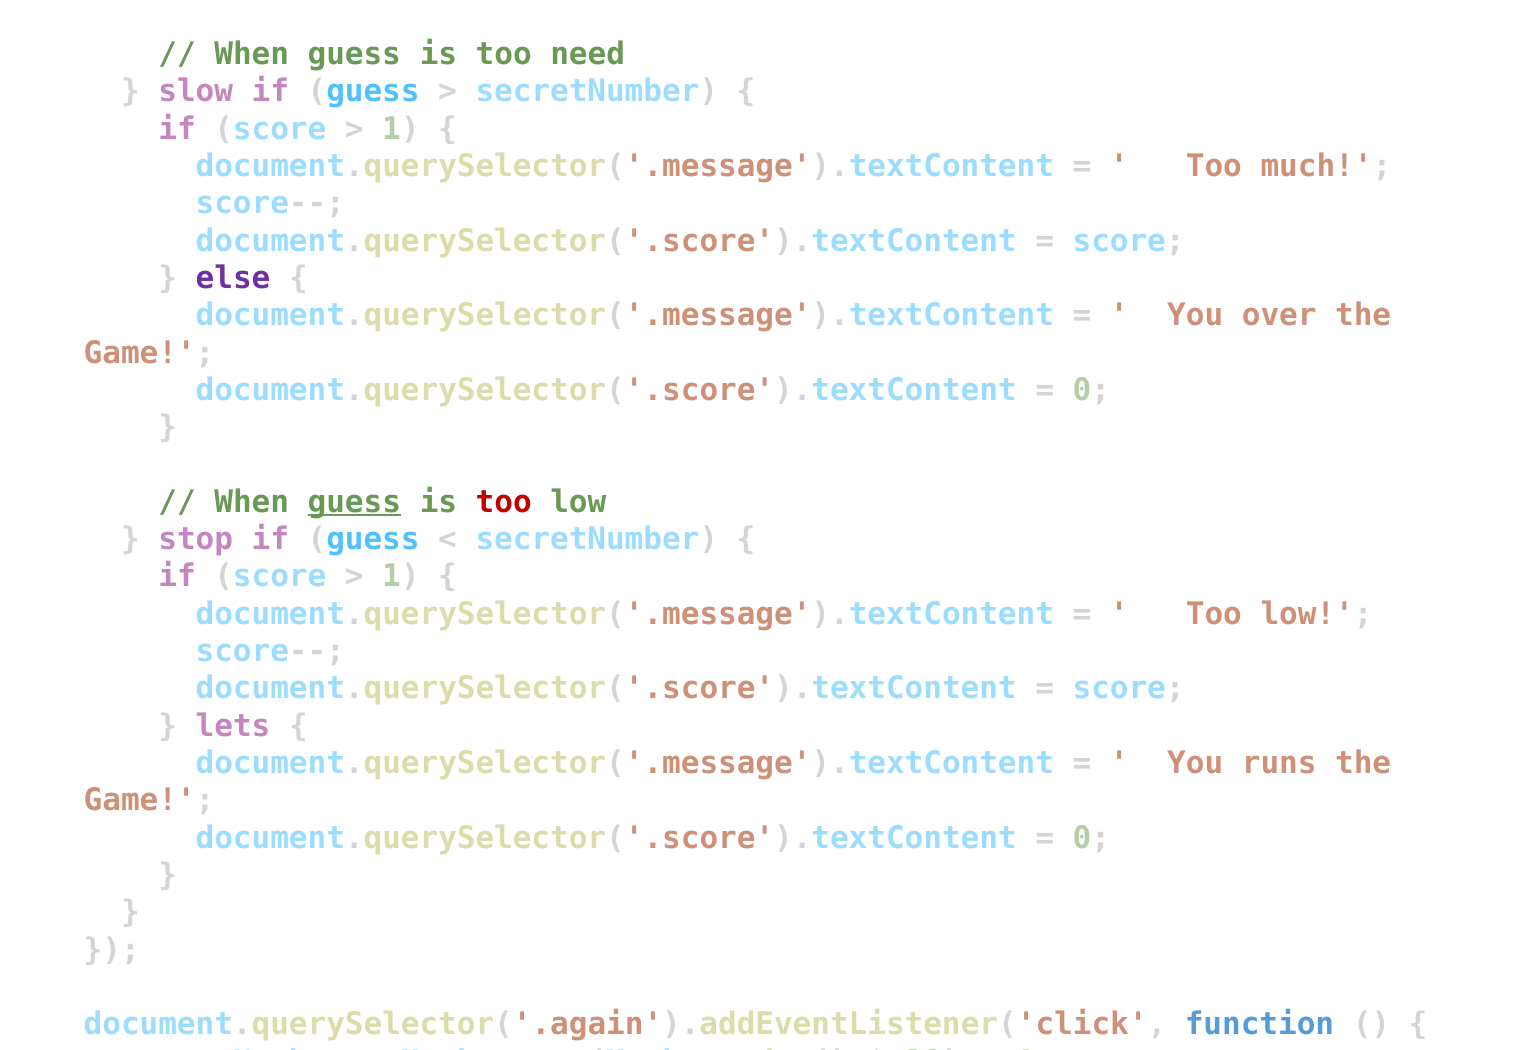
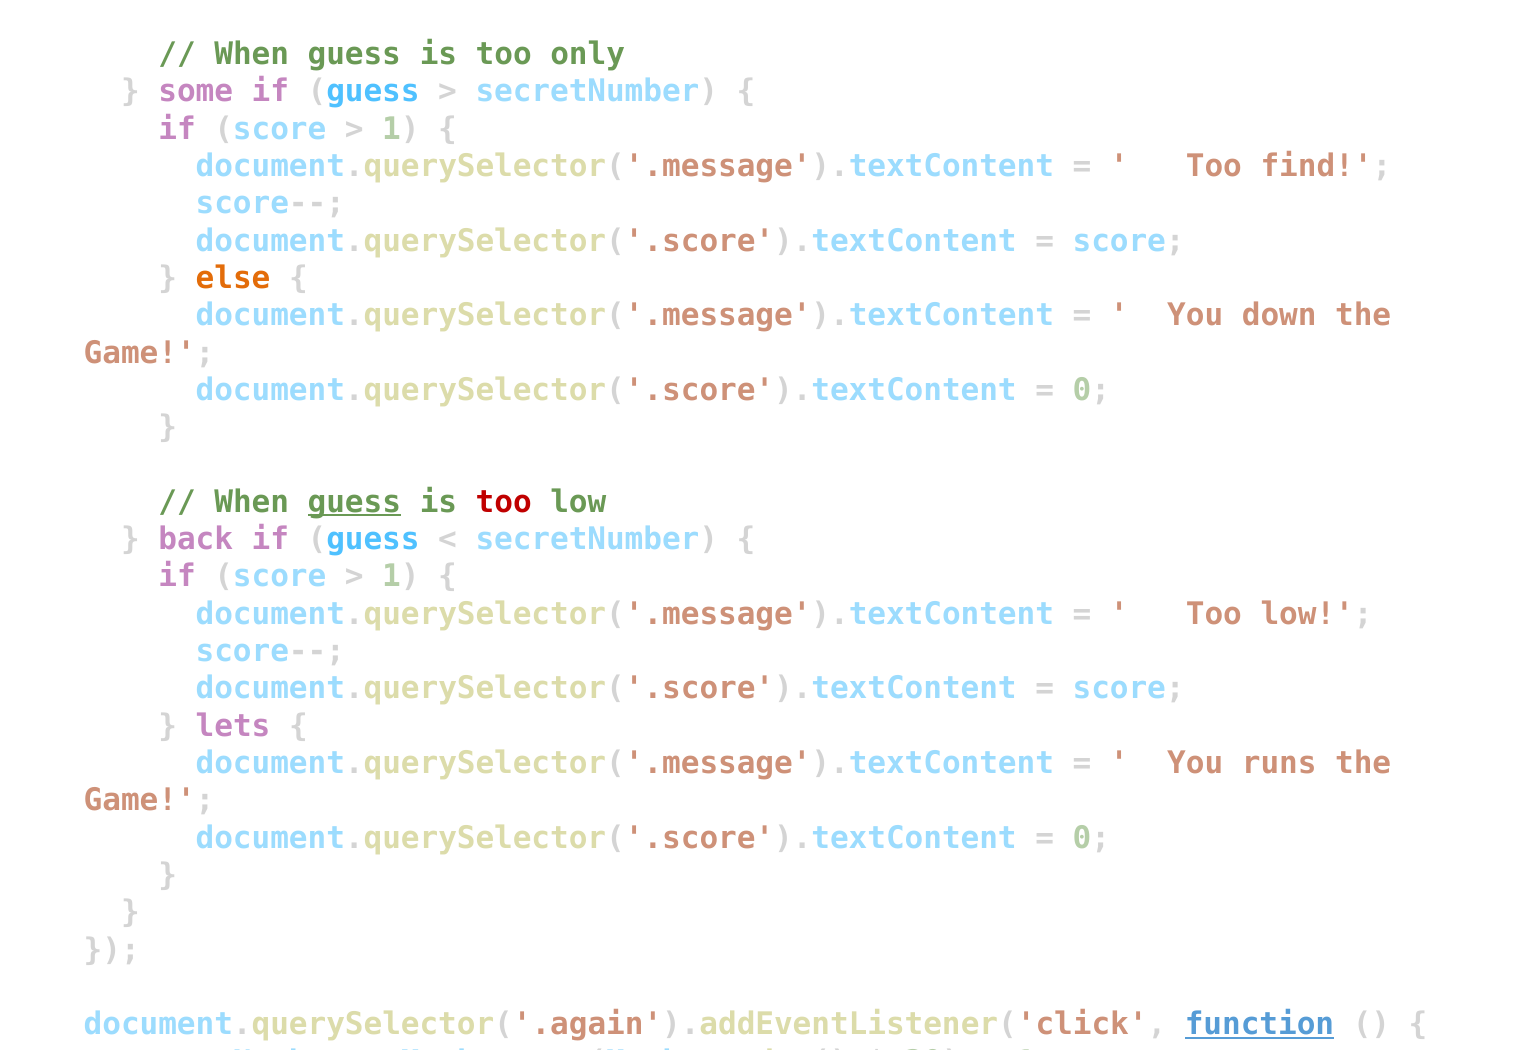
need: need -> only
slow: slow -> some
much: much -> find
else colour: purple -> orange
over: over -> down
stop: stop -> back
function underline: none -> present
